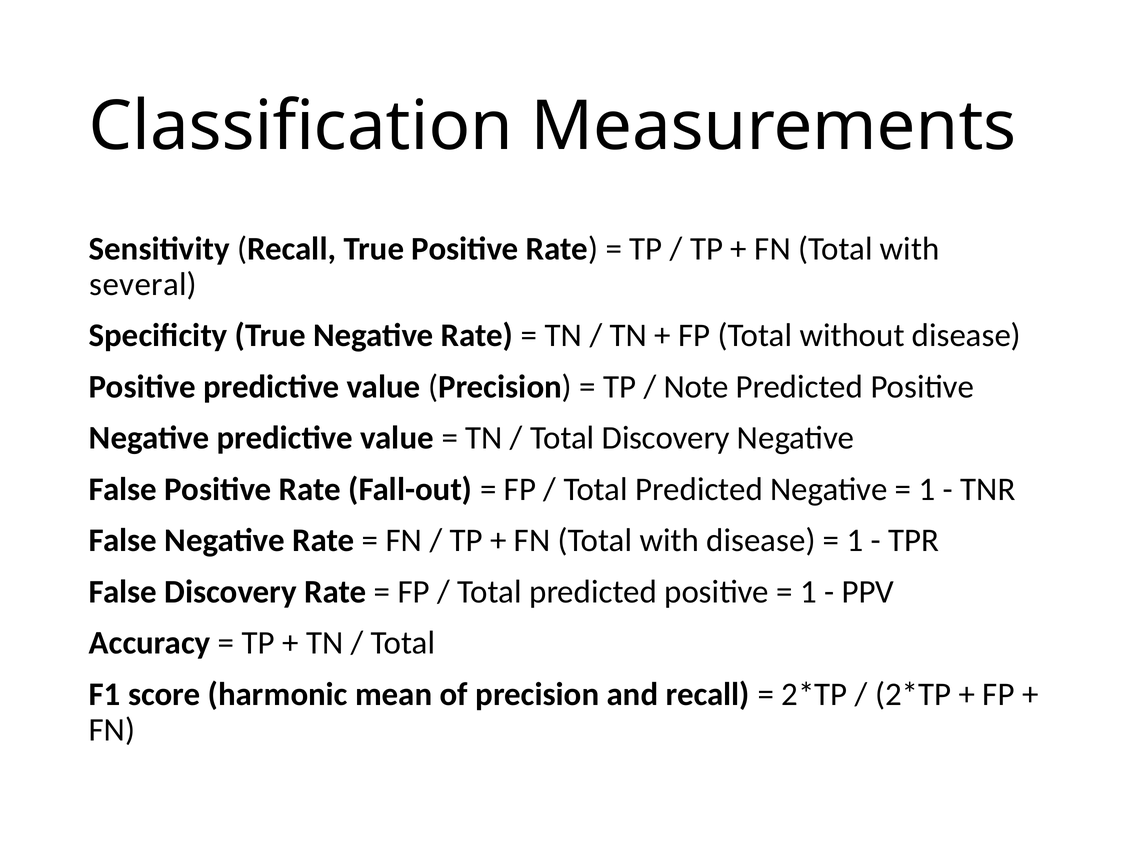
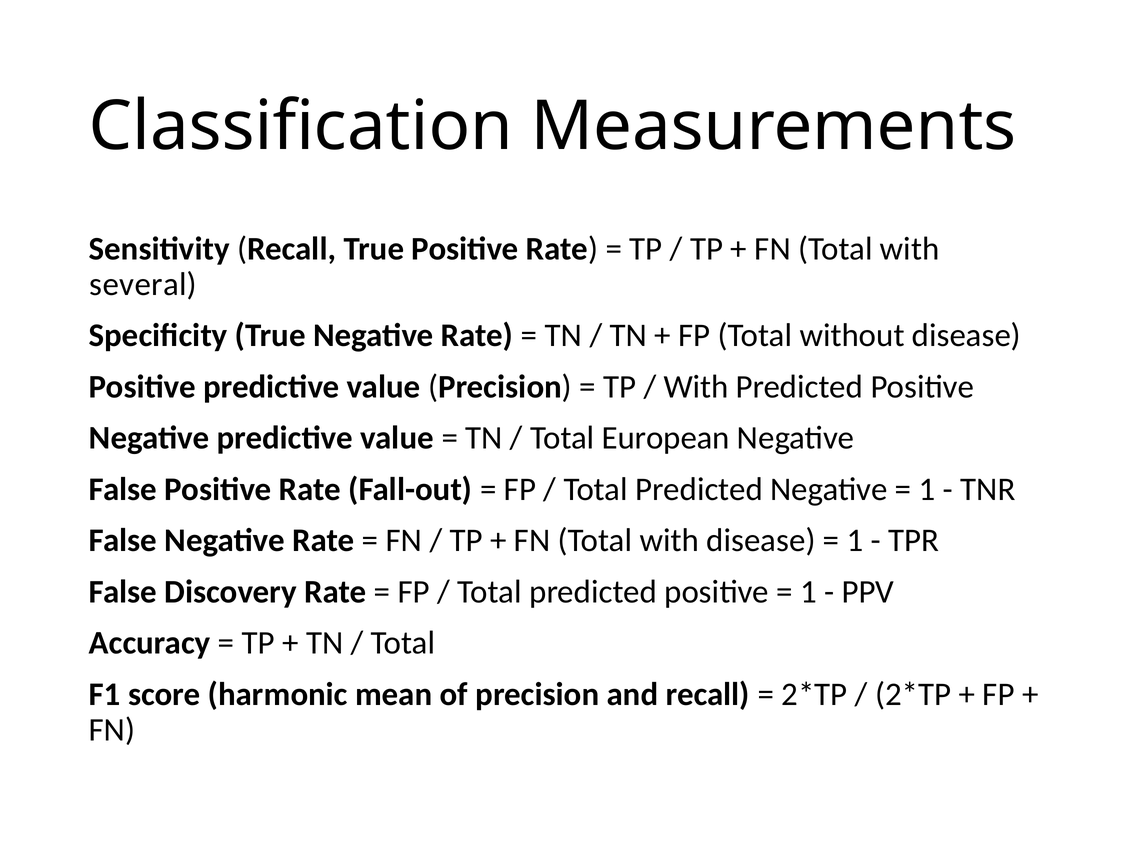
Note at (696, 387): Note -> With
Total Discovery: Discovery -> European
